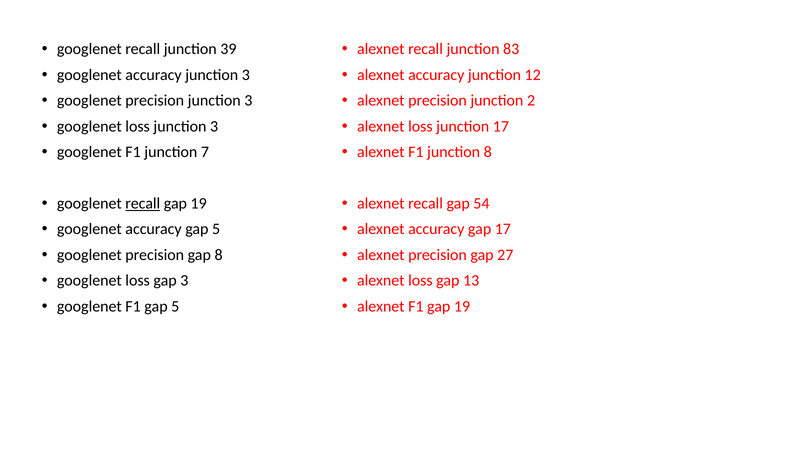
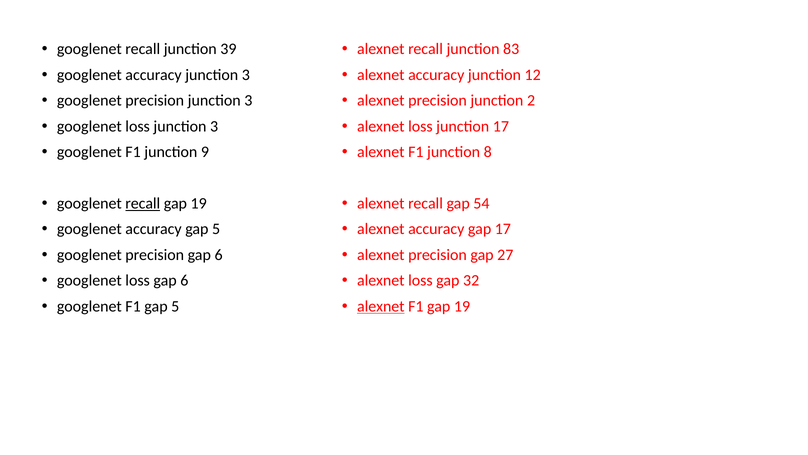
7: 7 -> 9
precision gap 8: 8 -> 6
loss gap 3: 3 -> 6
13: 13 -> 32
alexnet at (381, 306) underline: none -> present
